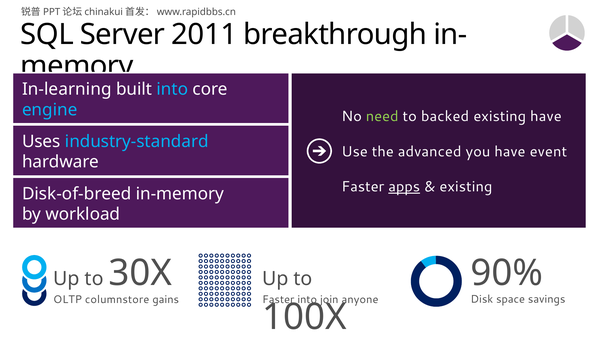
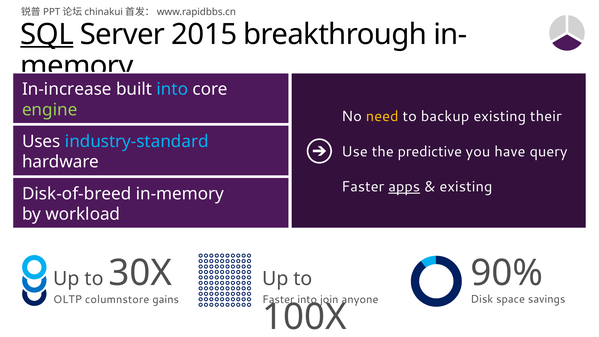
SQL underline: none -> present
2011: 2011 -> 2015
In-learning: In-learning -> In-increase
engine colour: light blue -> light green
need colour: light green -> yellow
backed: backed -> backup
existing have: have -> their
advanced: advanced -> predictive
event: event -> query
